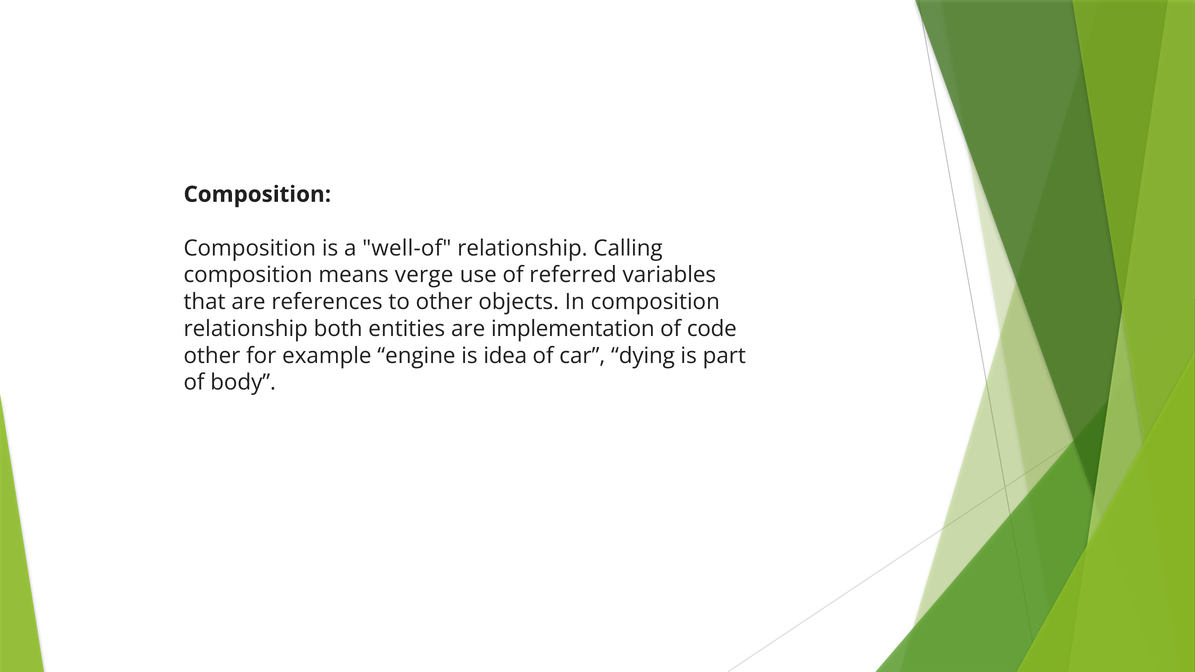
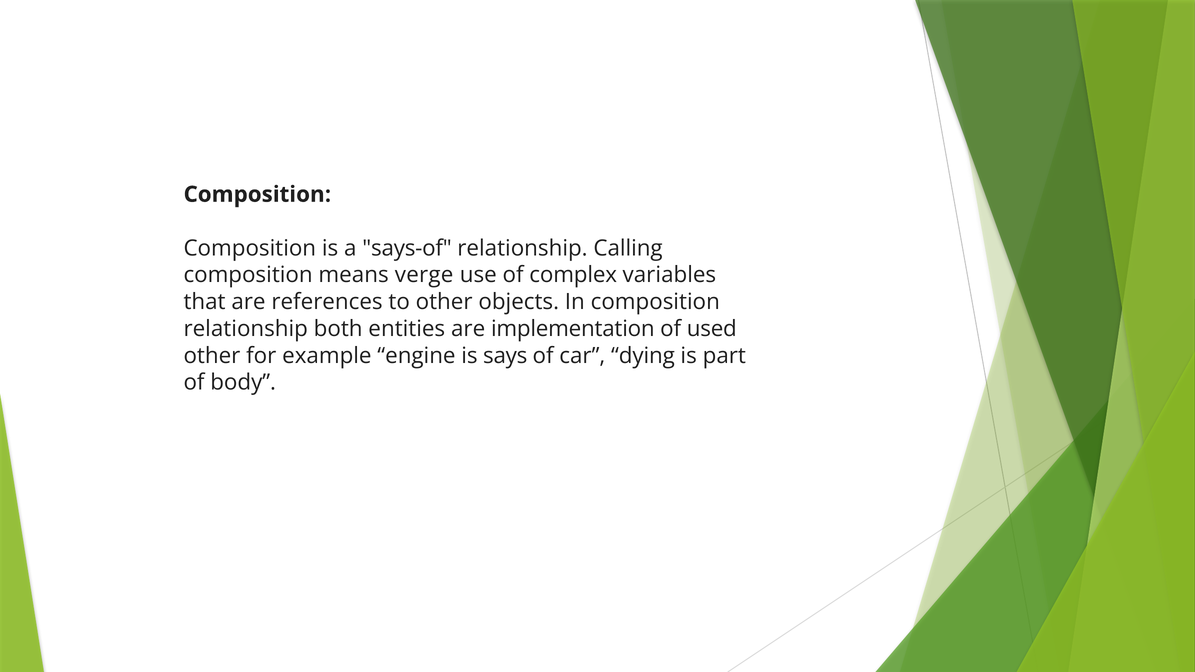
well-of: well-of -> says-of
referred: referred -> complex
code: code -> used
idea: idea -> says
